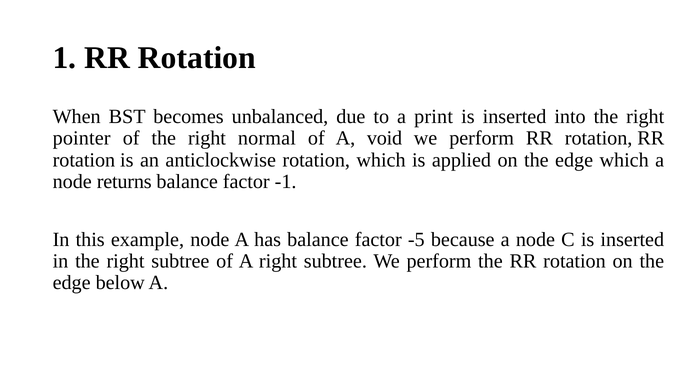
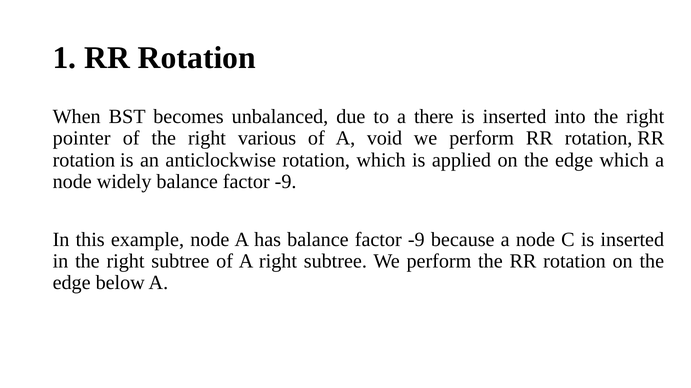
print: print -> there
normal: normal -> various
returns: returns -> widely
-1 at (286, 182): -1 -> -9
has balance factor -5: -5 -> -9
